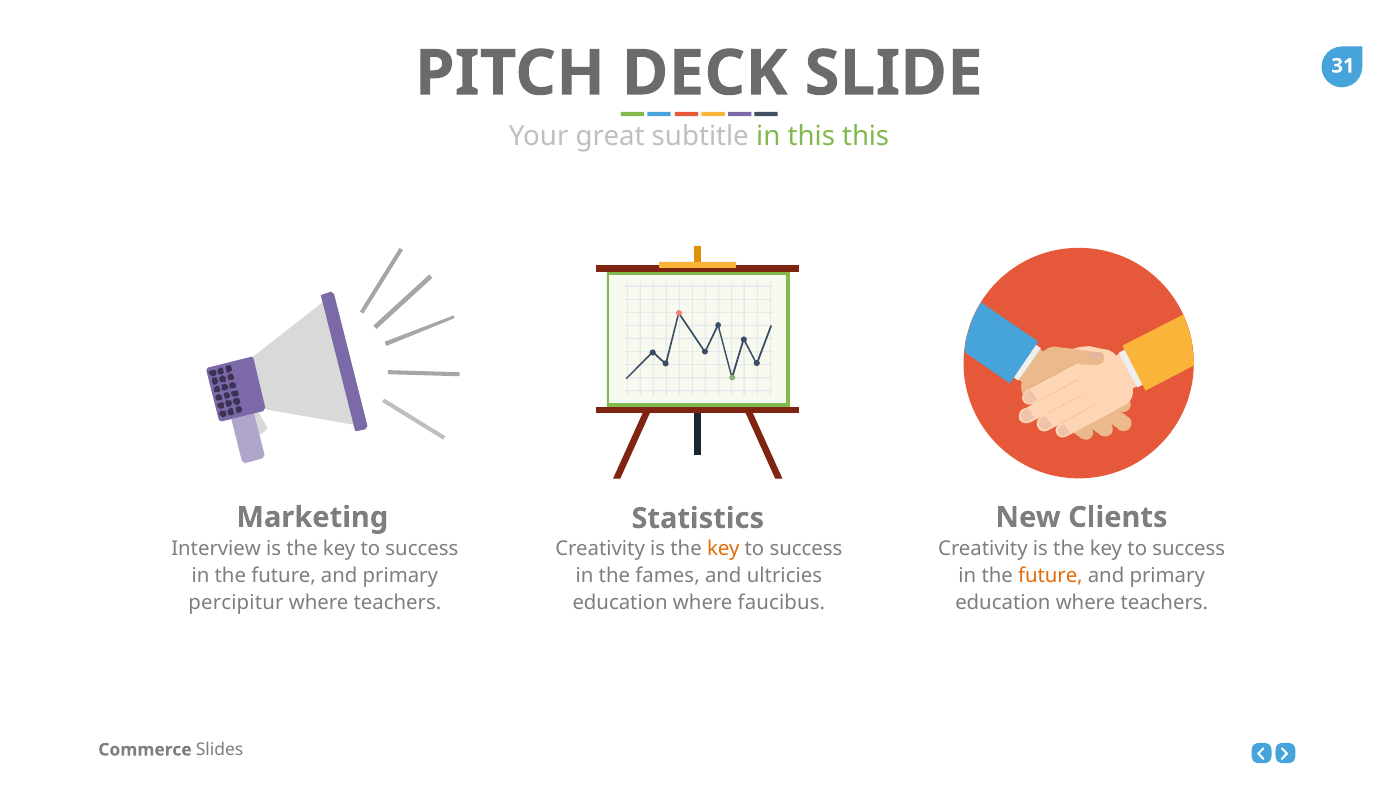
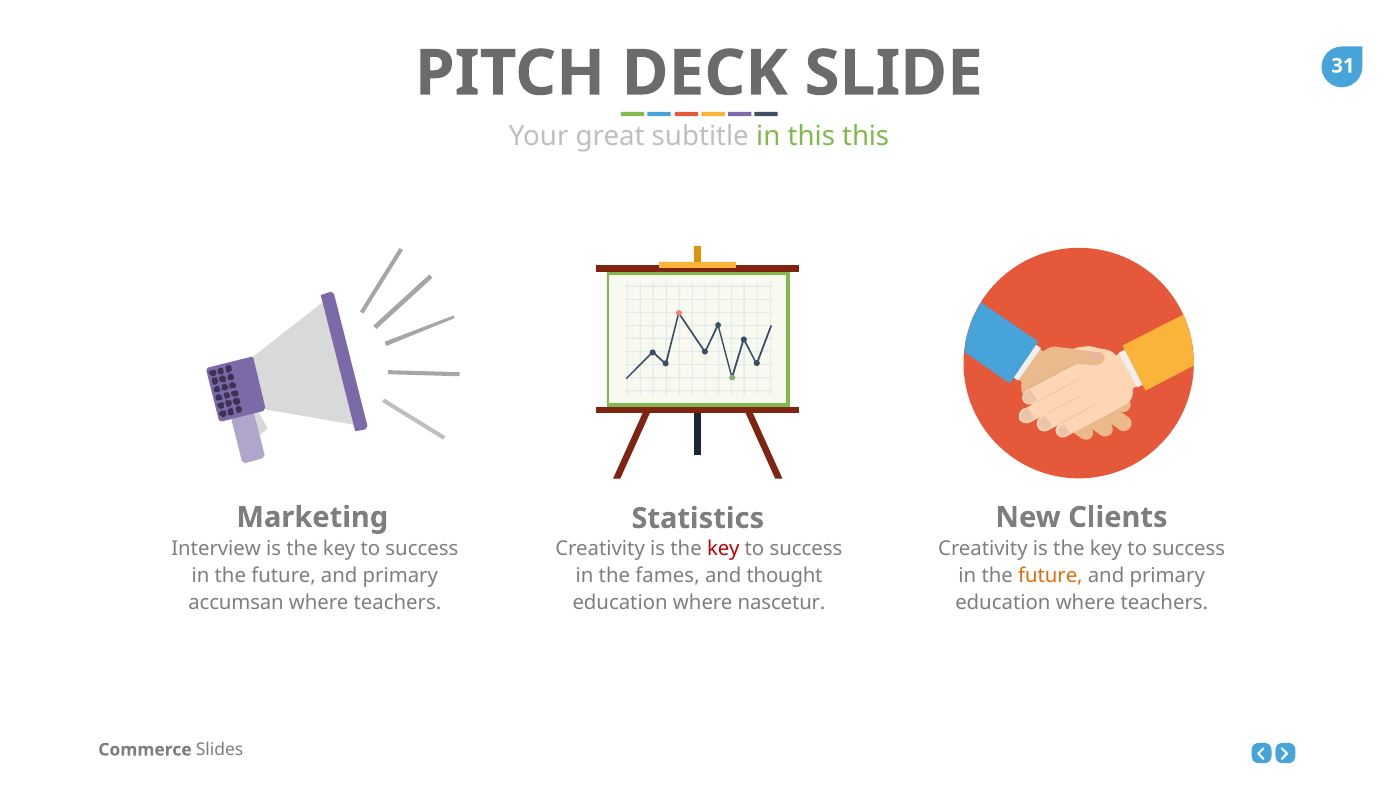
key at (723, 548) colour: orange -> red
ultricies: ultricies -> thought
percipitur: percipitur -> accumsan
faucibus: faucibus -> nascetur
